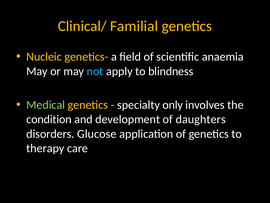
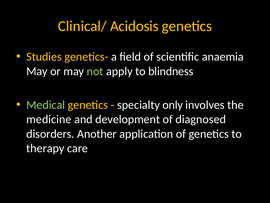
Familial: Familial -> Acidosis
Nucleic: Nucleic -> Studies
not colour: light blue -> light green
condition: condition -> medicine
daughters: daughters -> diagnosed
Glucose: Glucose -> Another
